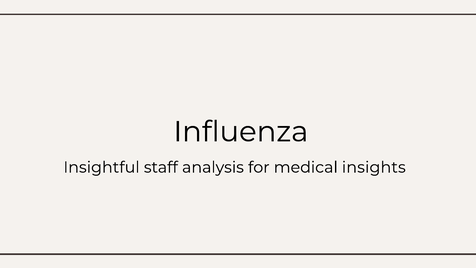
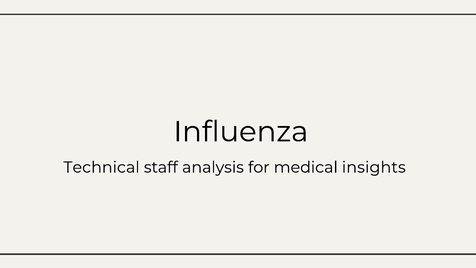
Insightful: Insightful -> Technical
